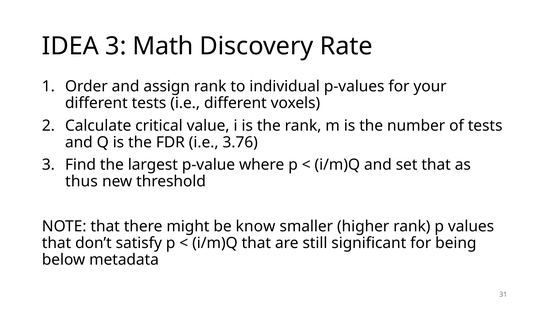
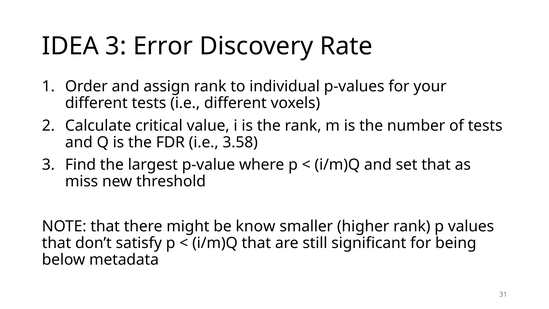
Math: Math -> Error
3.76: 3.76 -> 3.58
thus: thus -> miss
